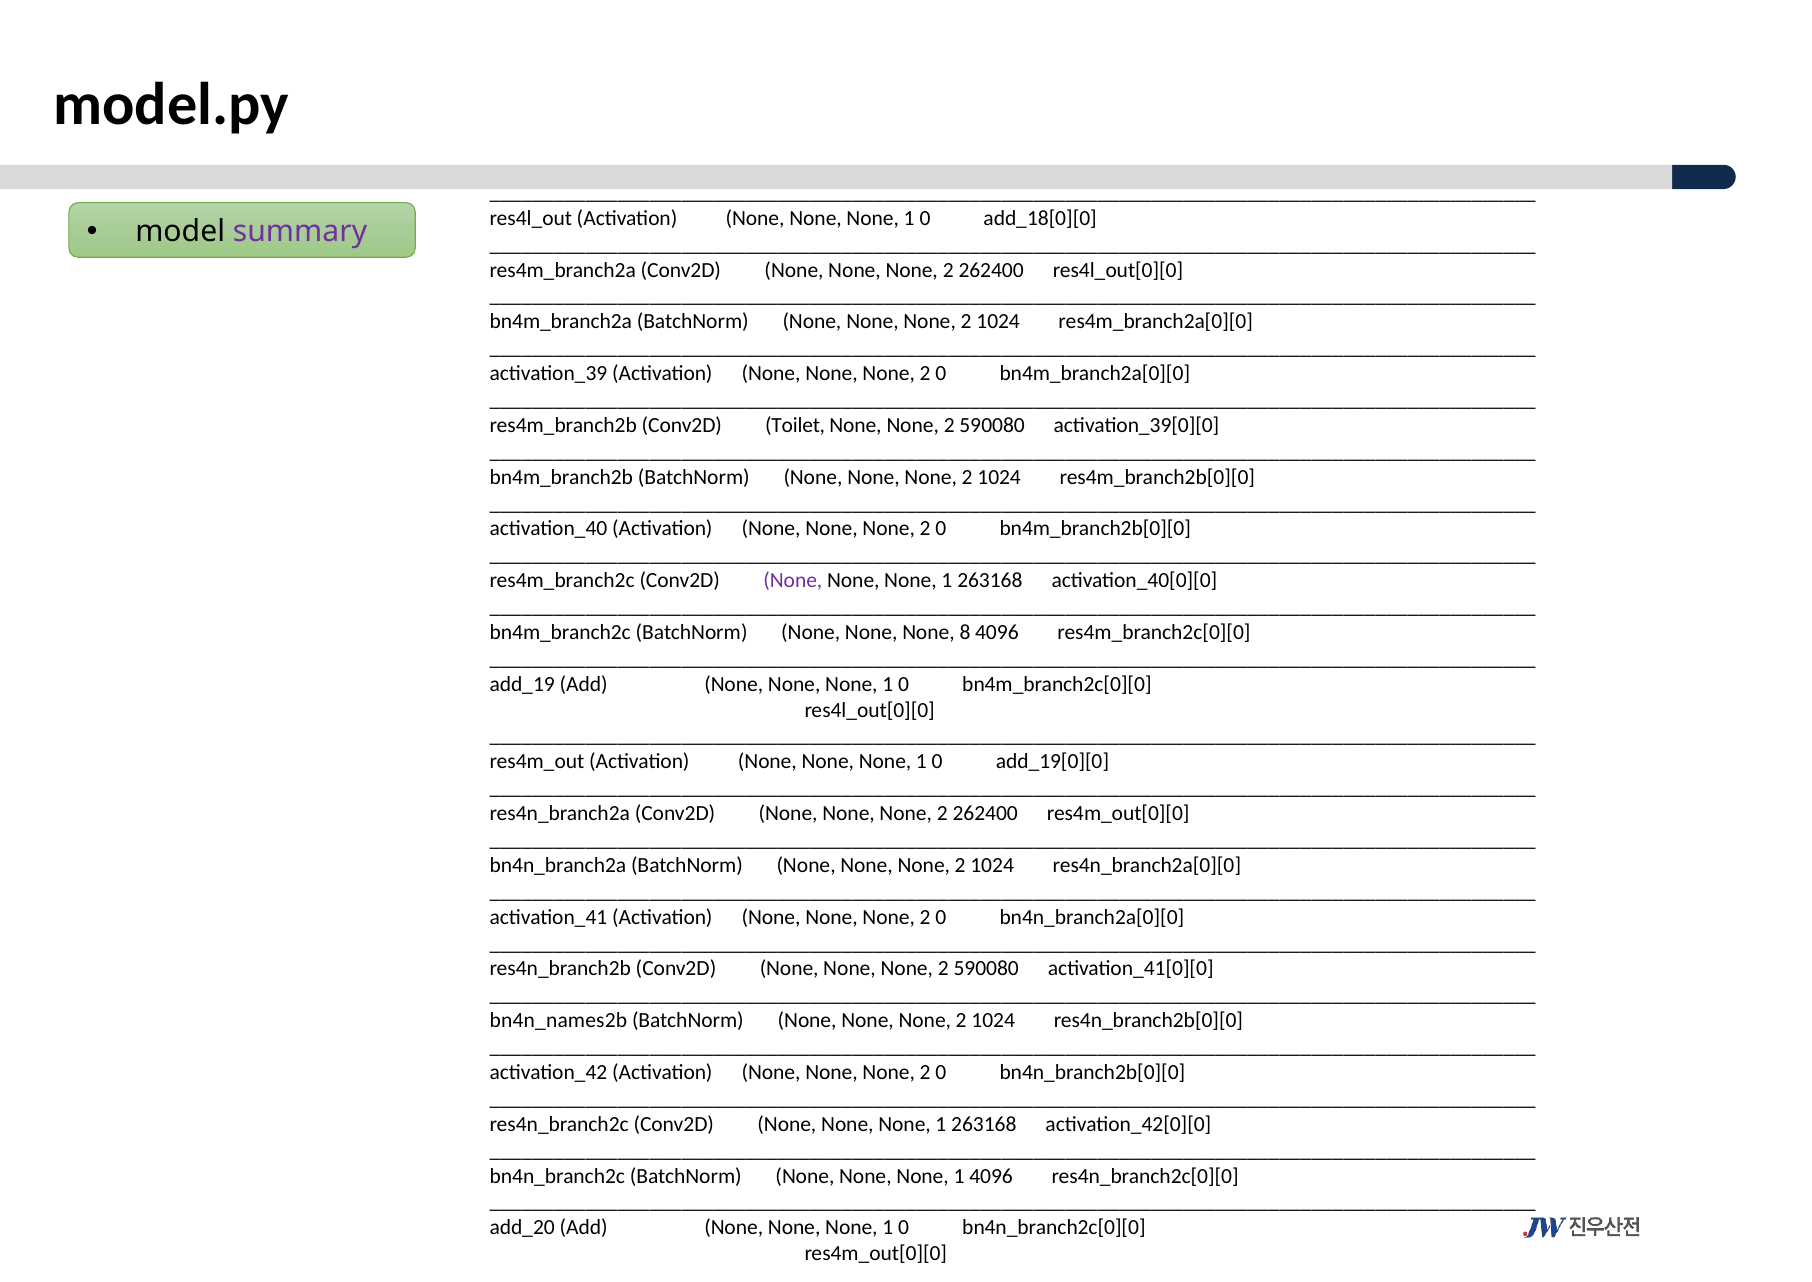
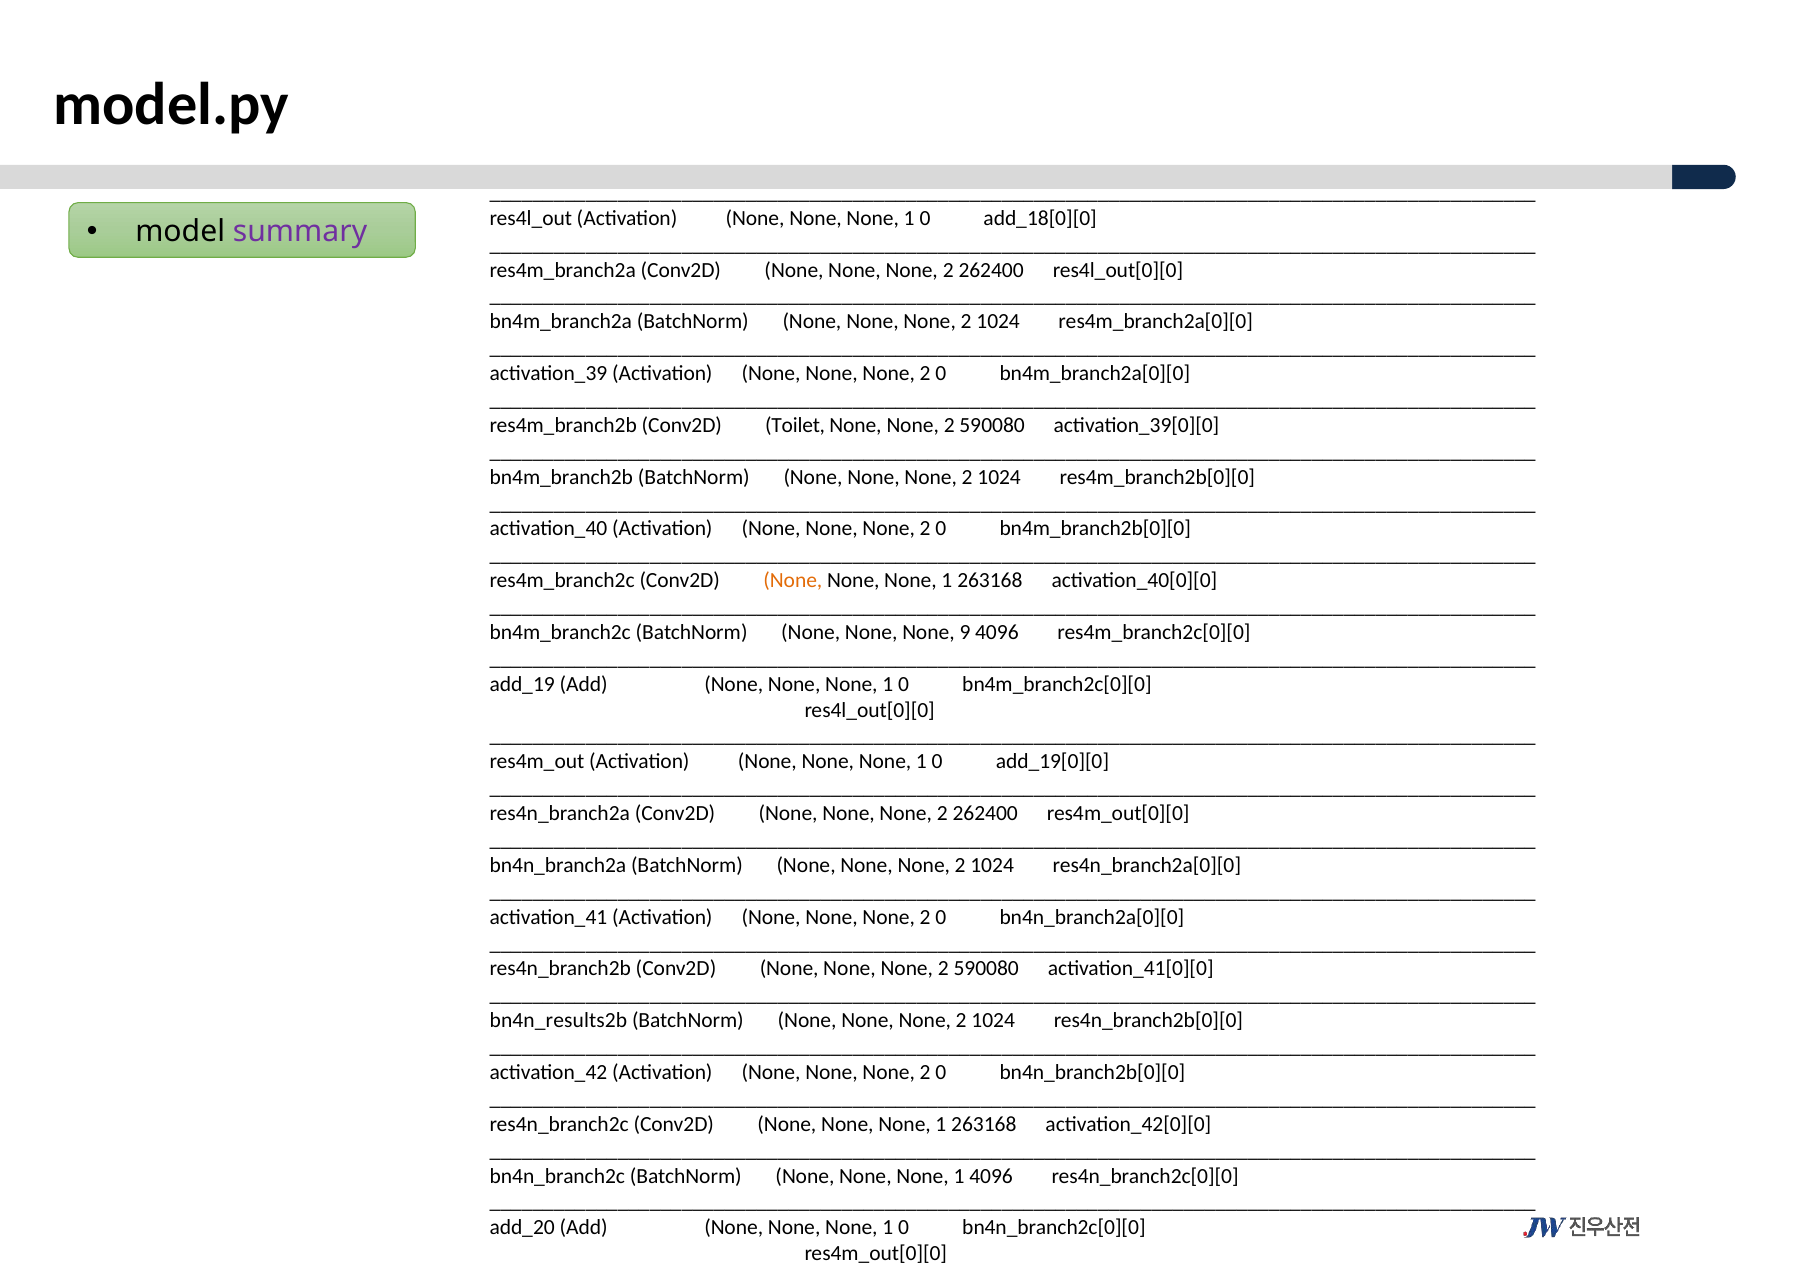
None at (793, 580) colour: purple -> orange
8: 8 -> 9
bn4n_names2b: bn4n_names2b -> bn4n_results2b
